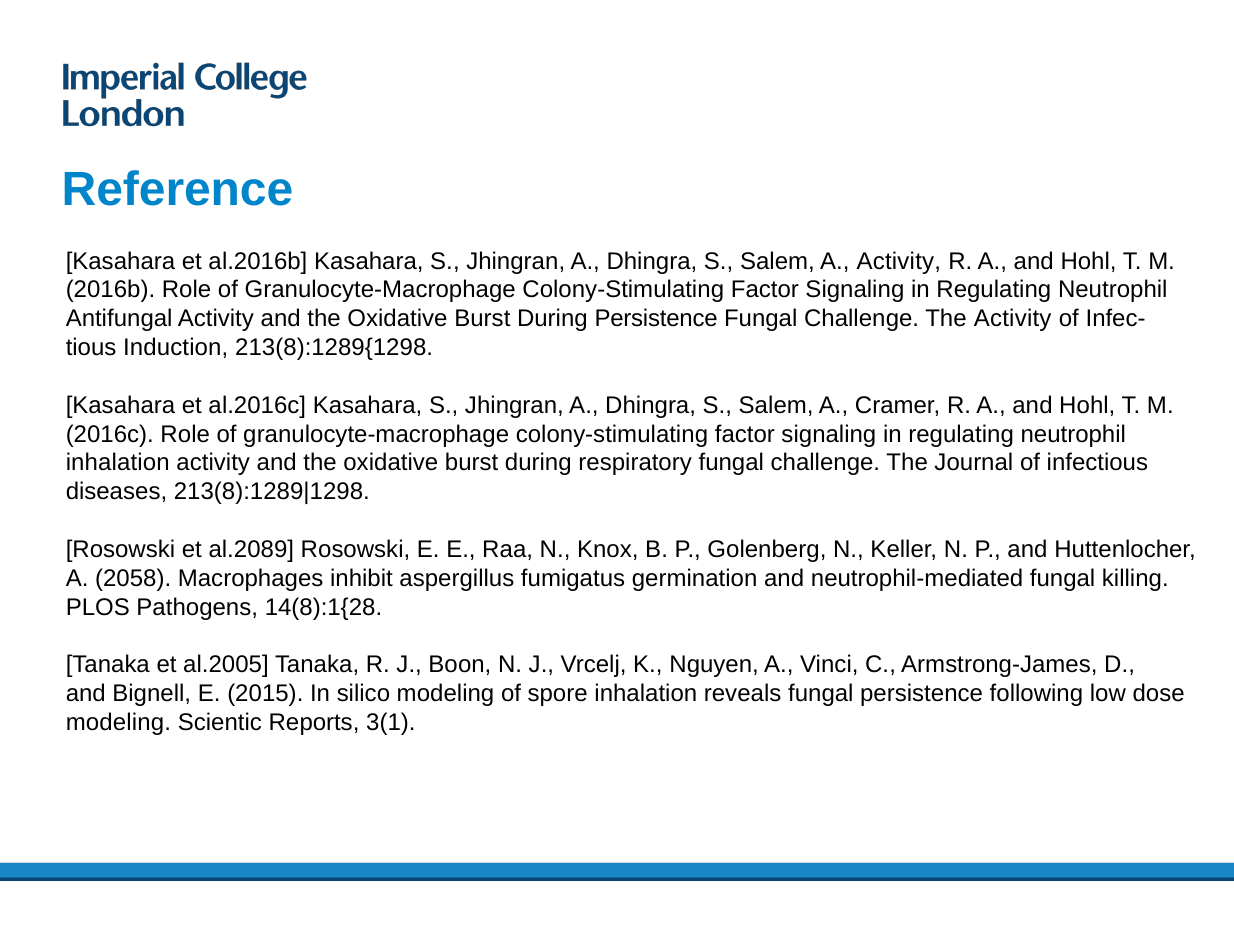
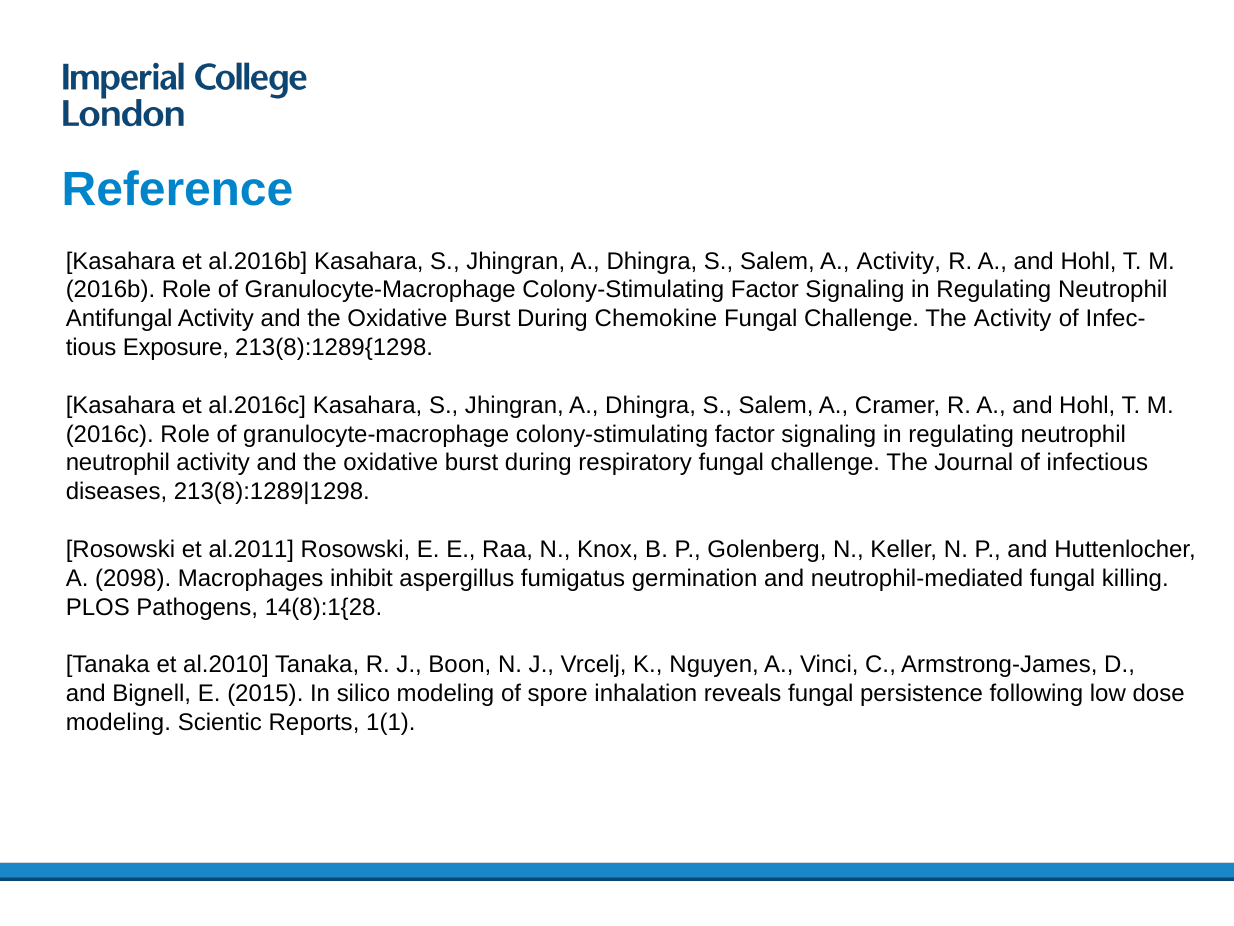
During Persistence: Persistence -> Chemokine
Induction: Induction -> Exposure
inhalation at (118, 463): inhalation -> neutrophil
al.2089: al.2089 -> al.2011
2058: 2058 -> 2098
al.2005: al.2005 -> al.2010
3(1: 3(1 -> 1(1
